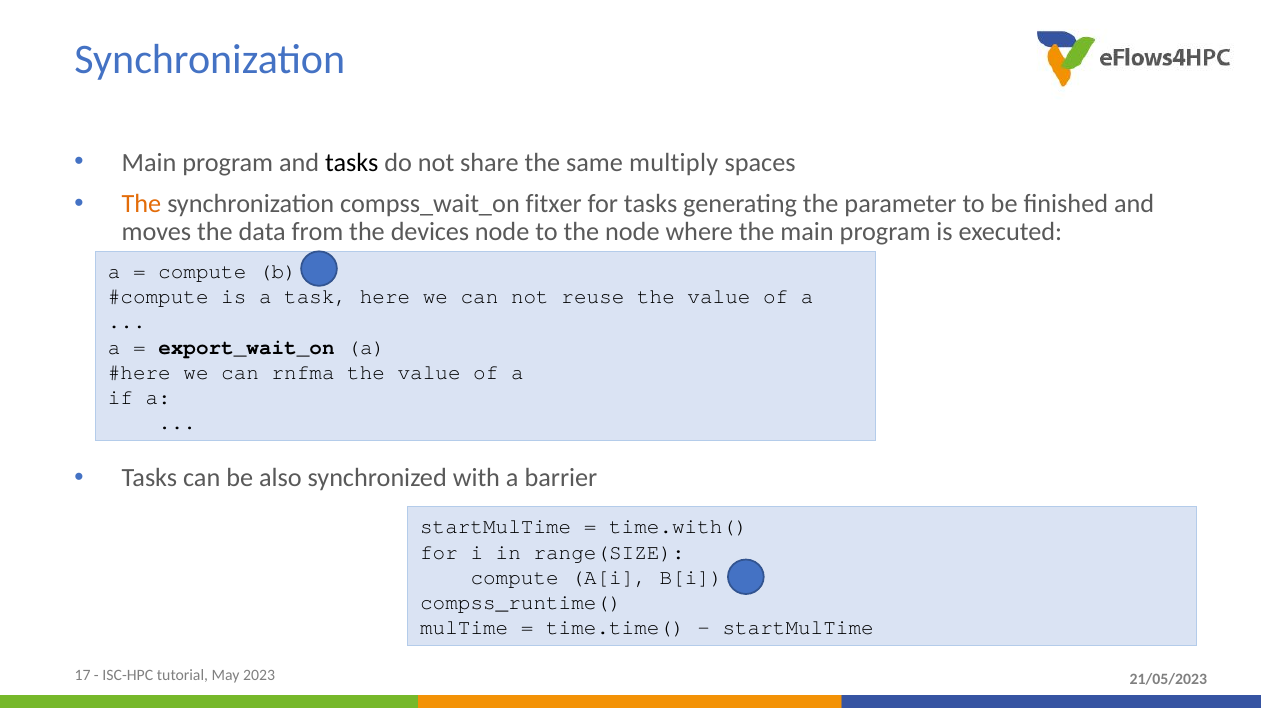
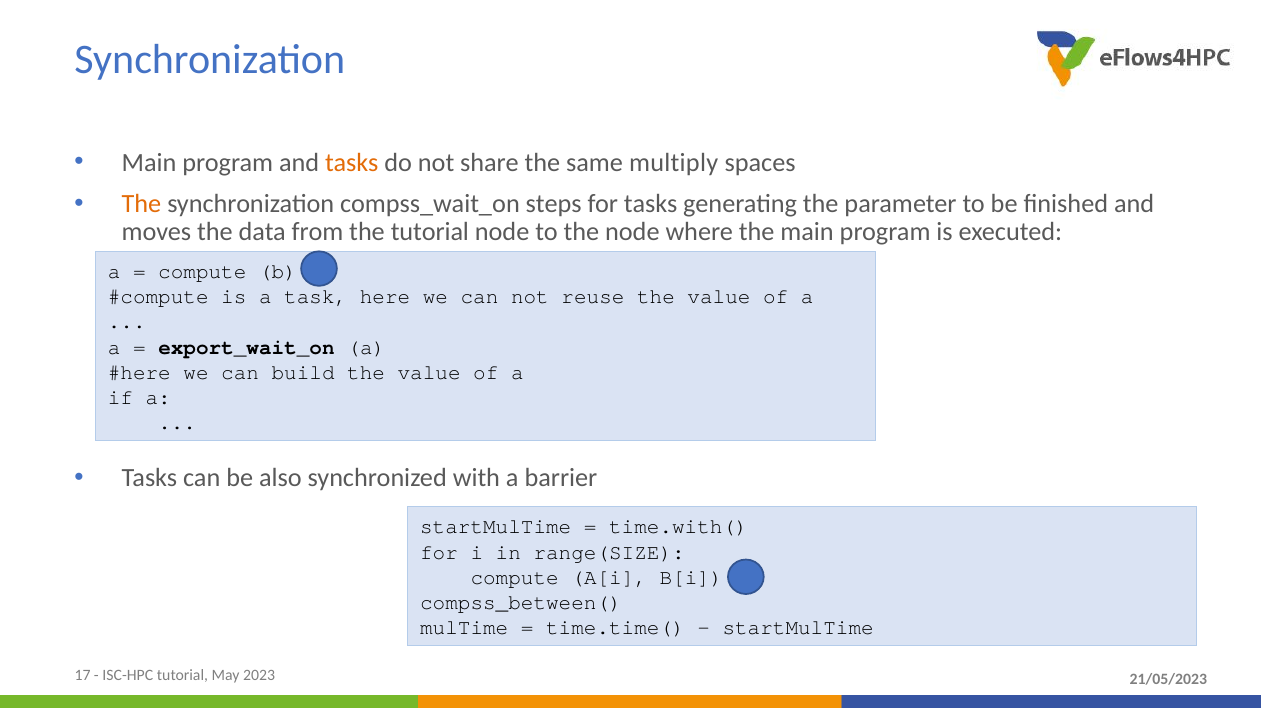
tasks at (352, 162) colour: black -> orange
fitxer: fitxer -> steps
the devices: devices -> tutorial
rnfma: rnfma -> build
compss_runtime(: compss_runtime( -> compss_between(
